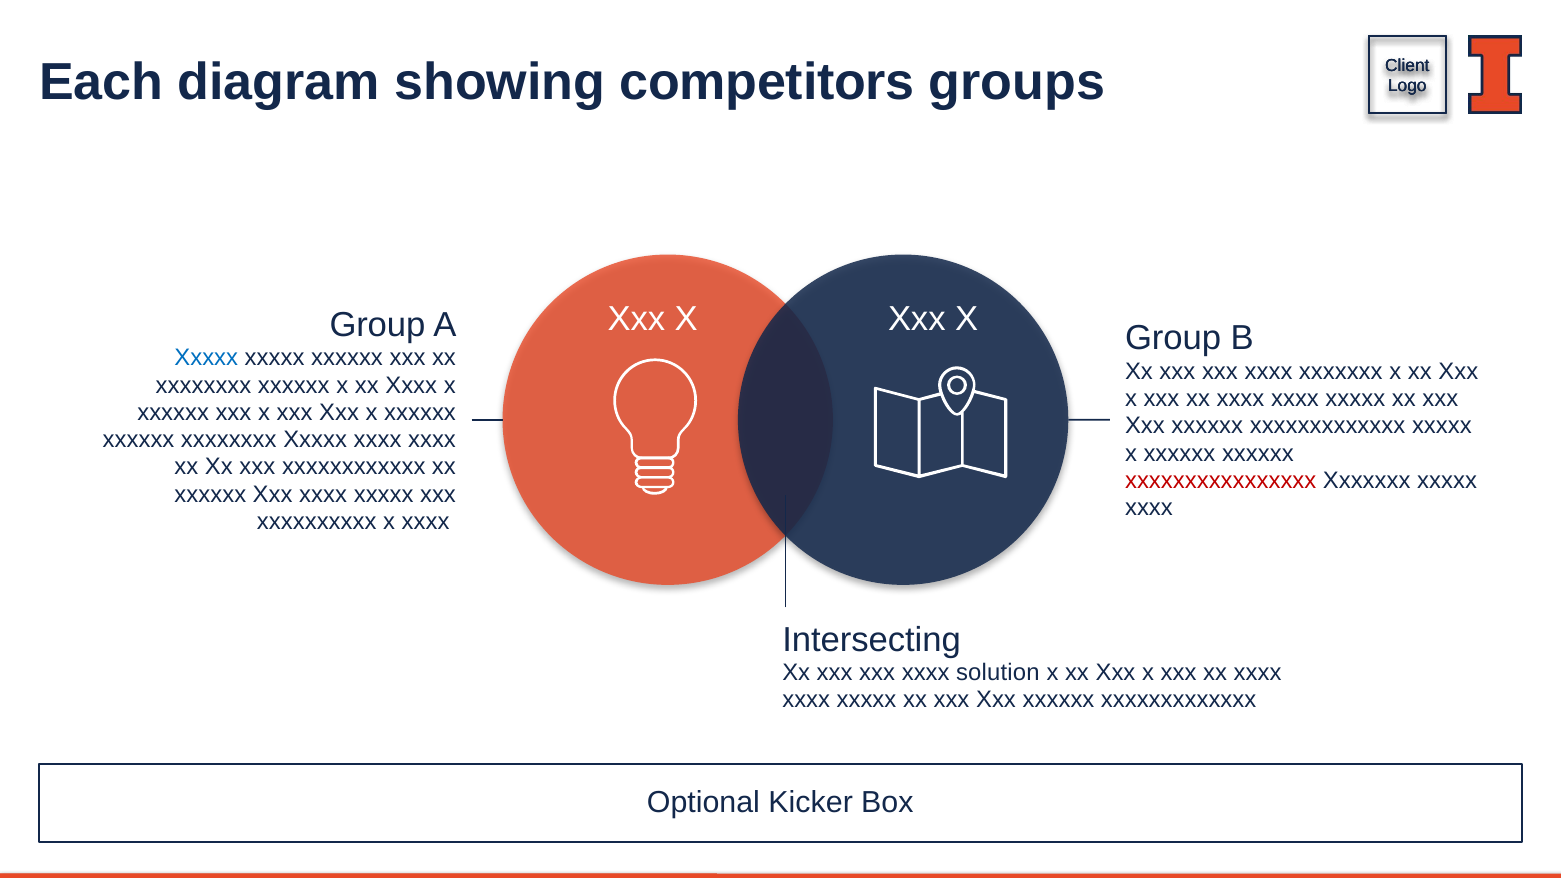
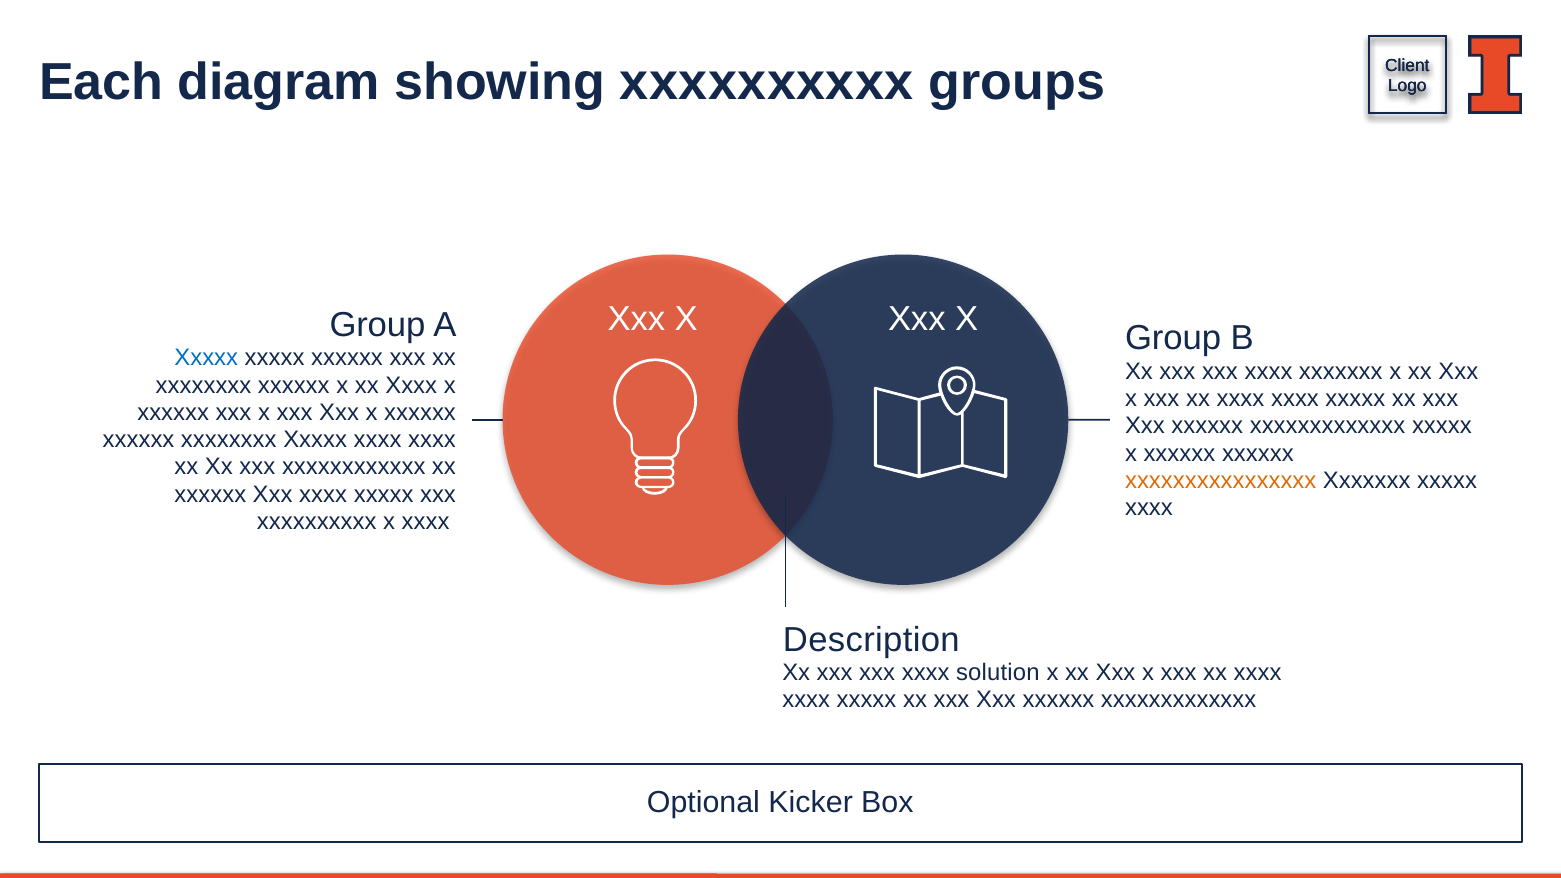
showing competitors: competitors -> xxxxxxxxxx
xxxxxxxxxxxxxxxx colour: red -> orange
Intersecting: Intersecting -> Description
